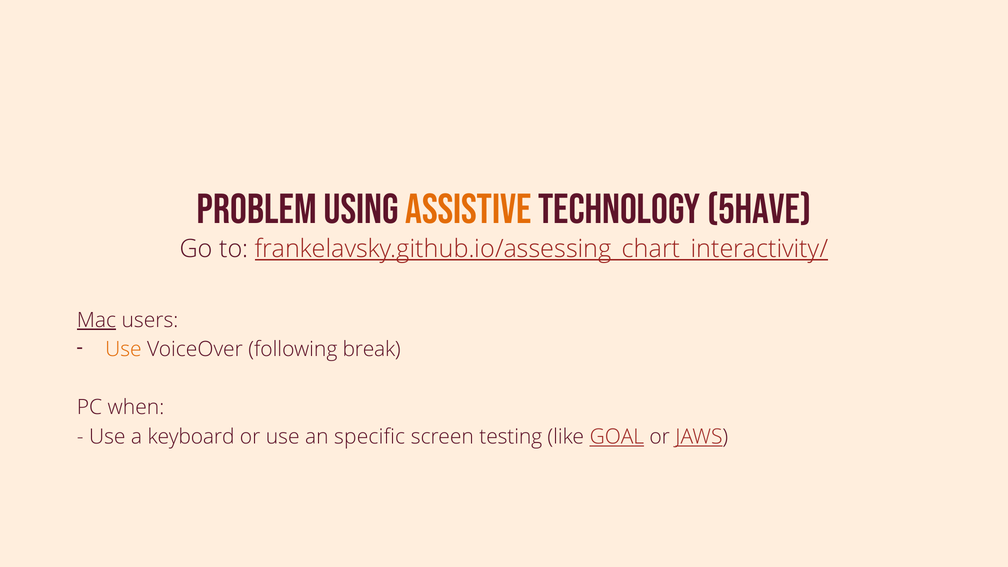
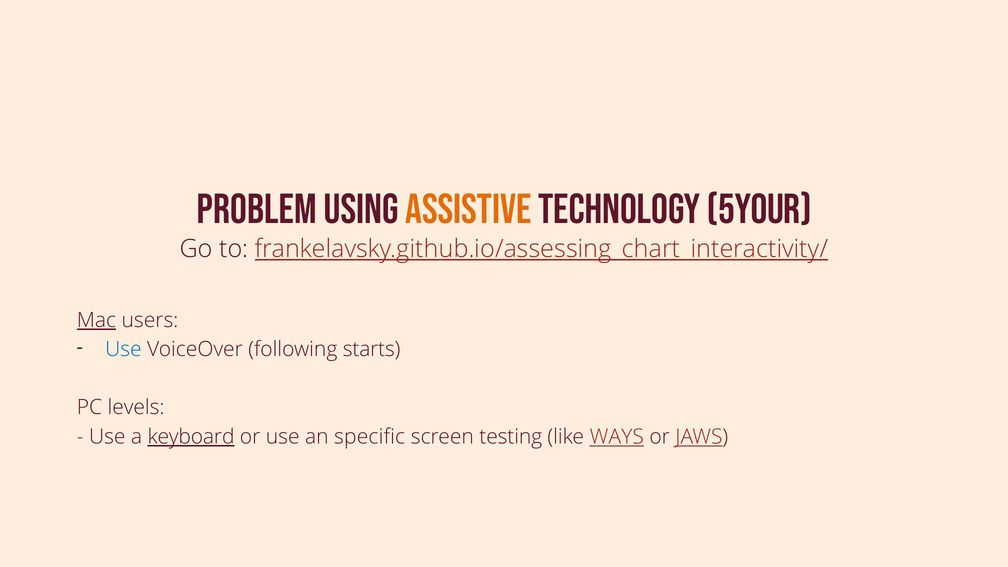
5have: 5have -> 5your
Use at (123, 349) colour: orange -> blue
break: break -> starts
when: when -> levels
keyboard underline: none -> present
GOAL: GOAL -> WAYS
